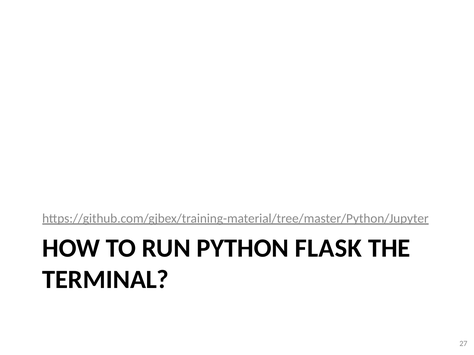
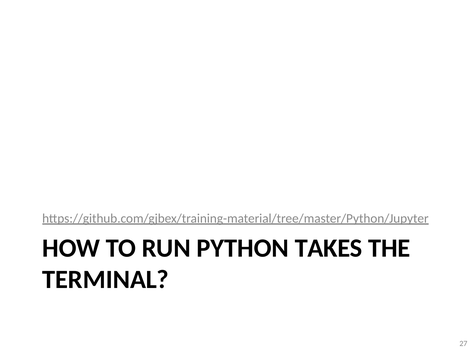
FLASK: FLASK -> TAKES
